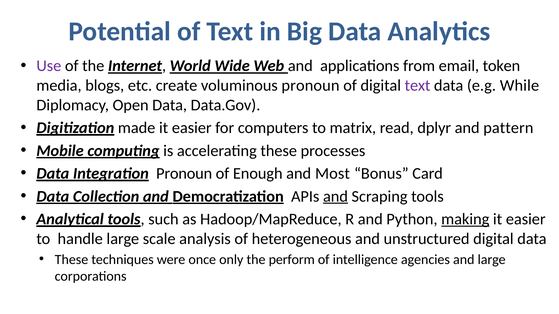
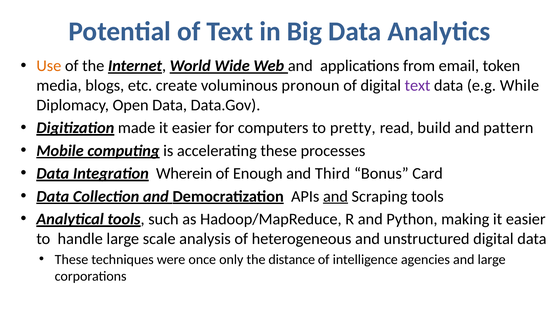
Use colour: purple -> orange
matrix: matrix -> pretty
dplyr: dplyr -> build
Integration Pronoun: Pronoun -> Wherein
Most: Most -> Third
making underline: present -> none
perform: perform -> distance
